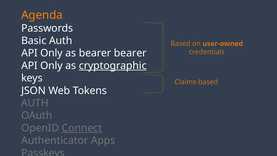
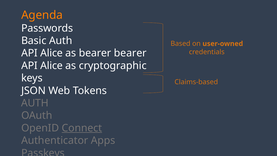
Only at (52, 53): Only -> Alice
Only at (52, 66): Only -> Alice
cryptographic underline: present -> none
